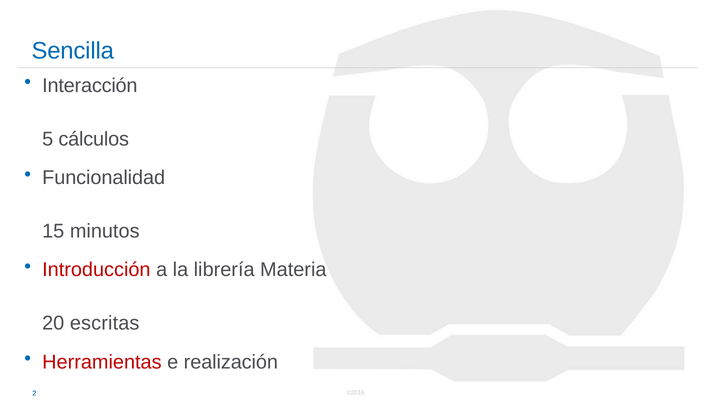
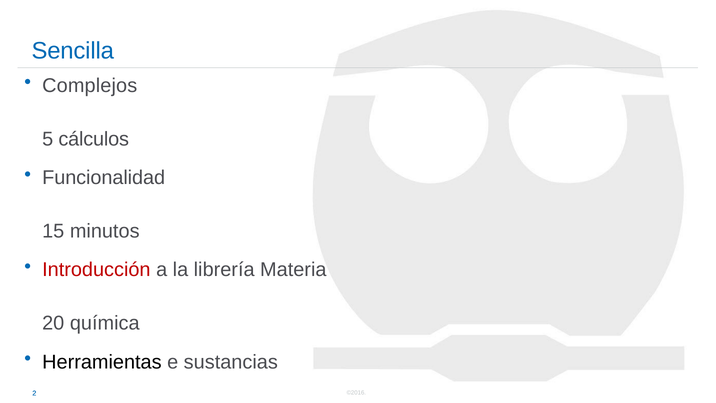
Interacción: Interacción -> Complejos
escritas: escritas -> química
Herramientas colour: red -> black
realización: realización -> sustancias
